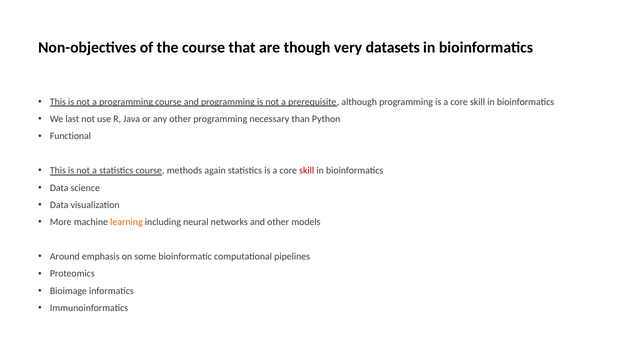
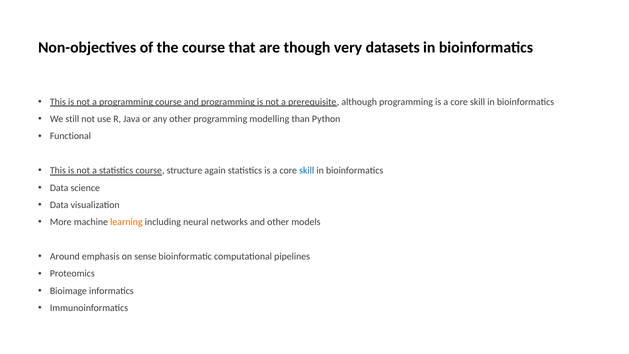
last: last -> still
necessary: necessary -> modelling
methods: methods -> structure
skill at (307, 170) colour: red -> blue
some: some -> sense
